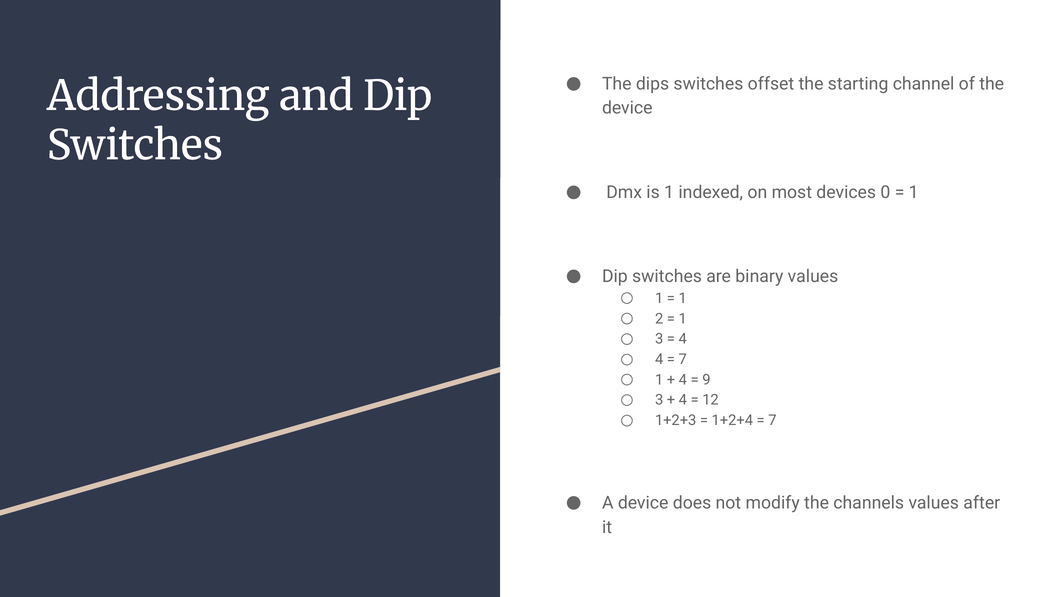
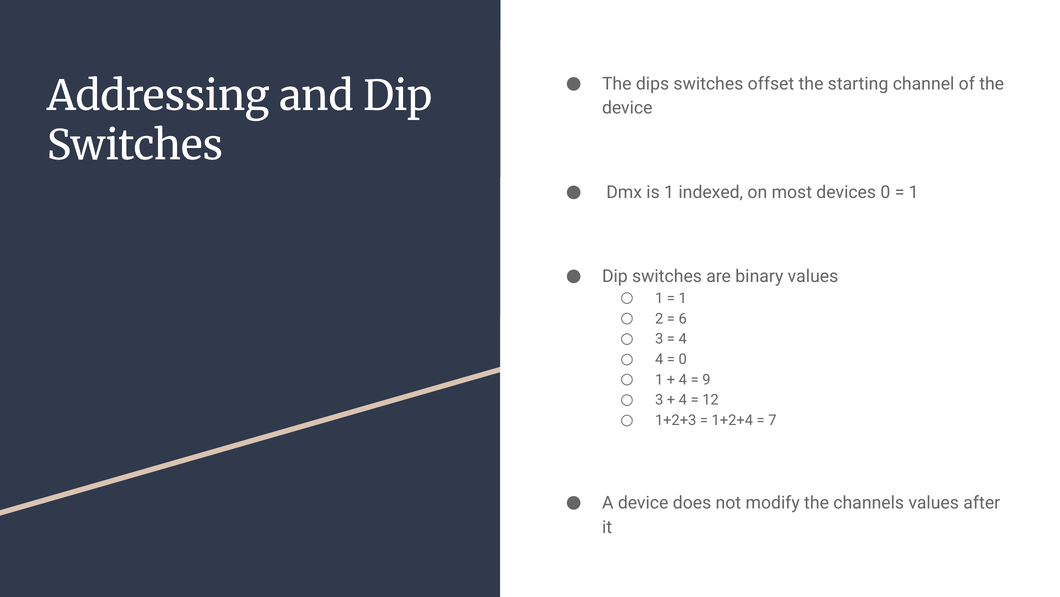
1 at (683, 318): 1 -> 6
7 at (683, 359): 7 -> 0
